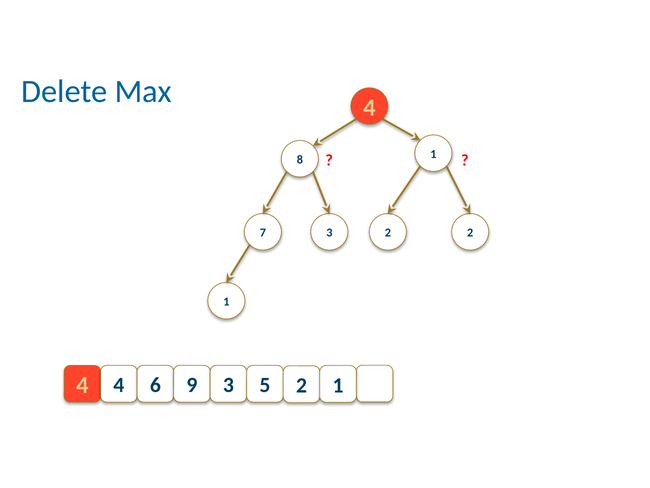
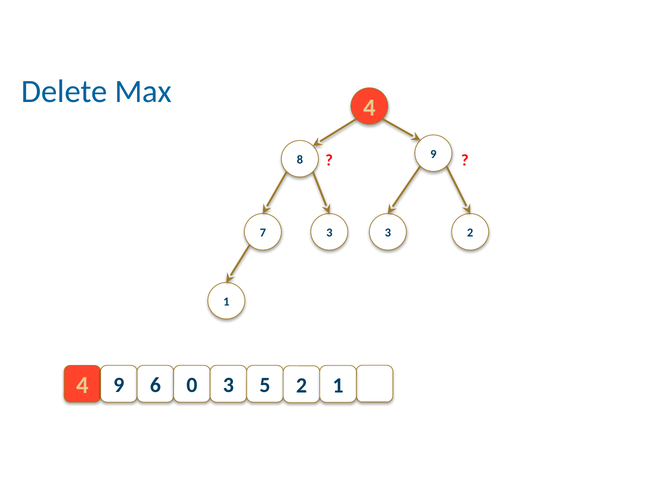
8 1: 1 -> 9
3 2: 2 -> 3
4 4: 4 -> 9
9: 9 -> 0
